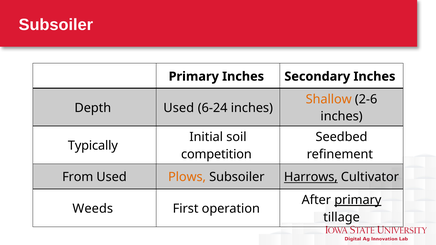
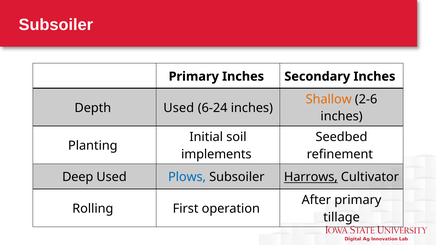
Typically: Typically -> Planting
competition: competition -> implements
From: From -> Deep
Plows colour: orange -> blue
primary at (358, 200) underline: present -> none
Weeds: Weeds -> Rolling
